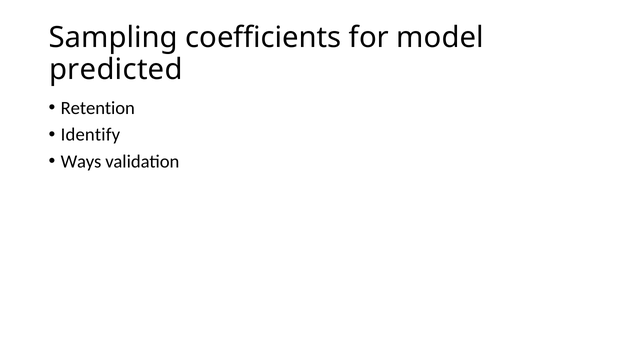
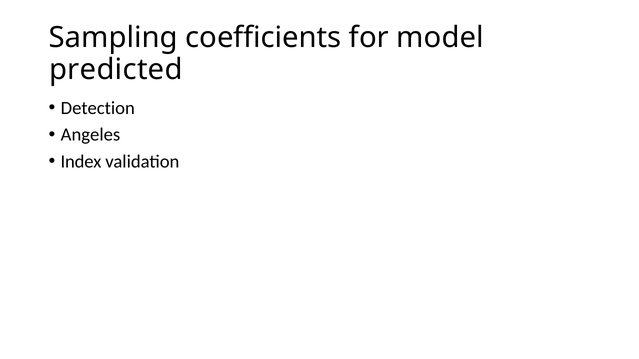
Retention: Retention -> Detection
Identify: Identify -> Angeles
Ways: Ways -> Index
